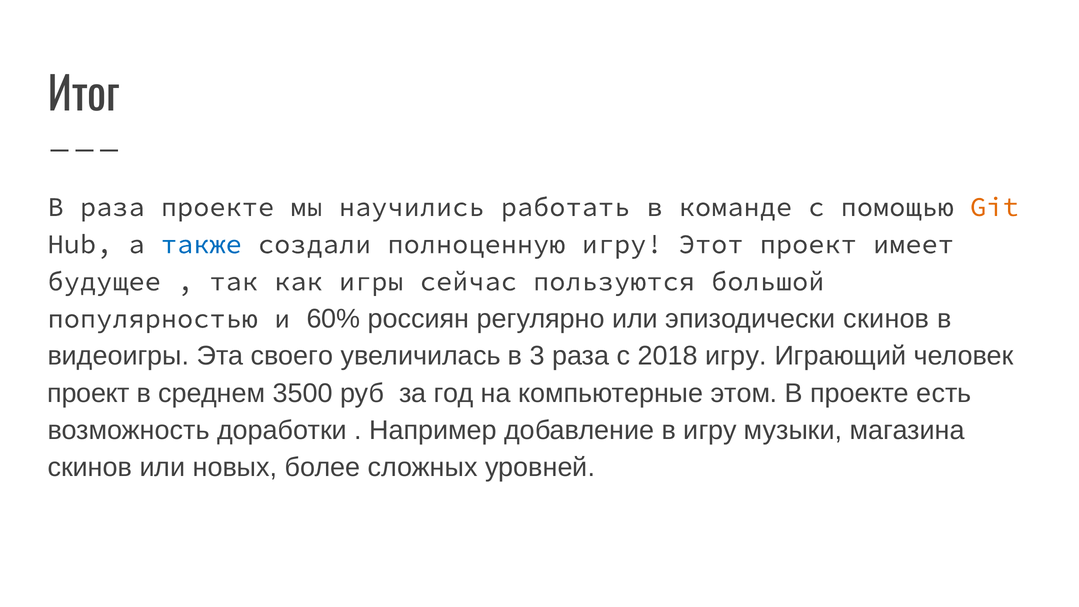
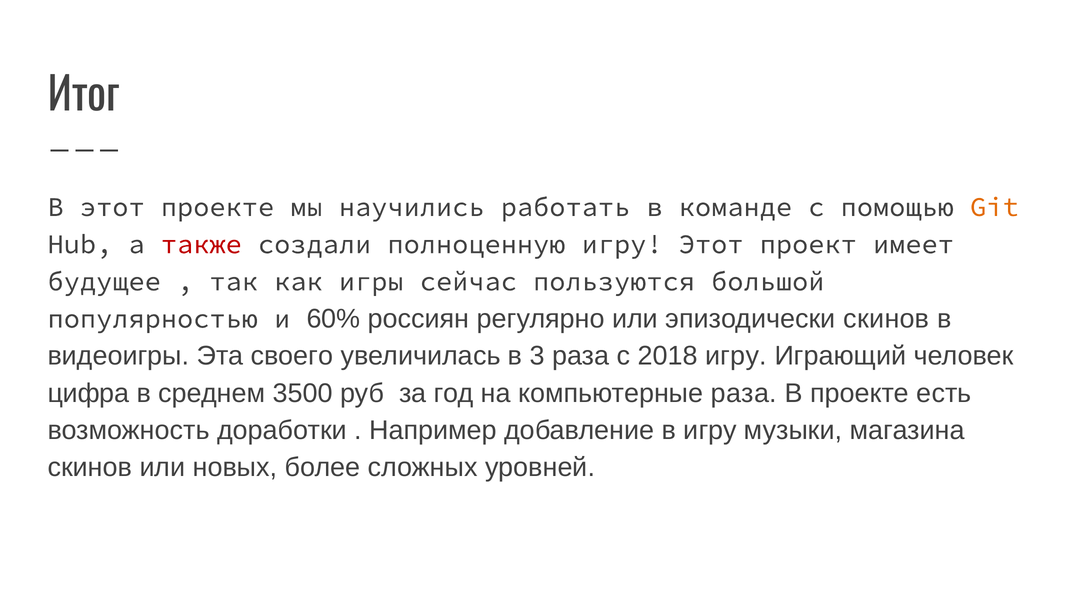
В раза: раза -> этот
также colour: blue -> red
проект at (88, 393): проект -> цифра
компьютерные этом: этом -> раза
